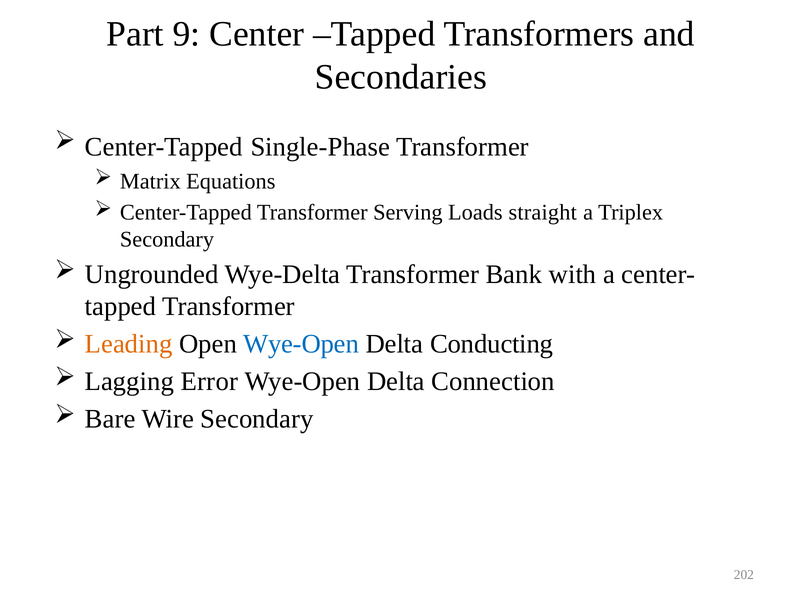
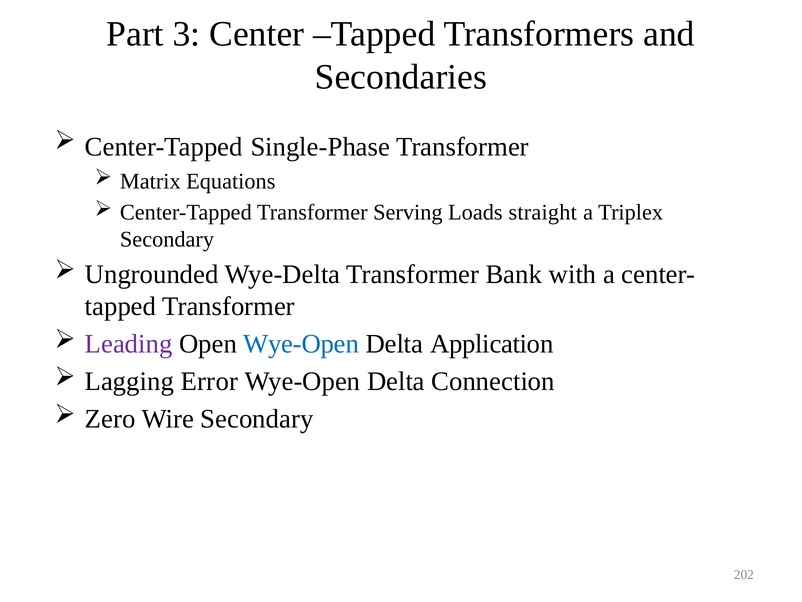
9: 9 -> 3
Leading colour: orange -> purple
Conducting: Conducting -> Application
Bare: Bare -> Zero
